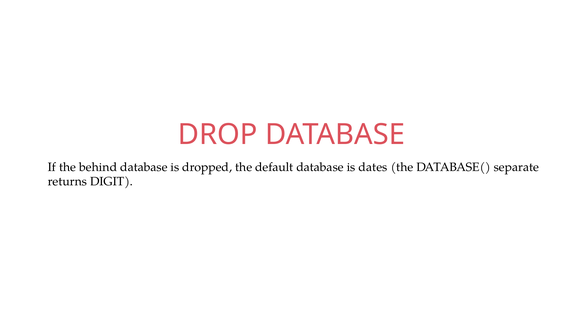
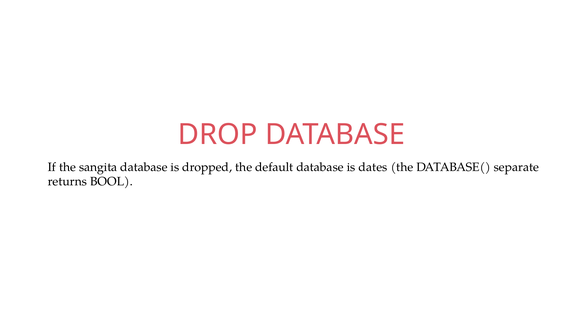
behind: behind -> sangita
DIGIT: DIGIT -> BOOL
